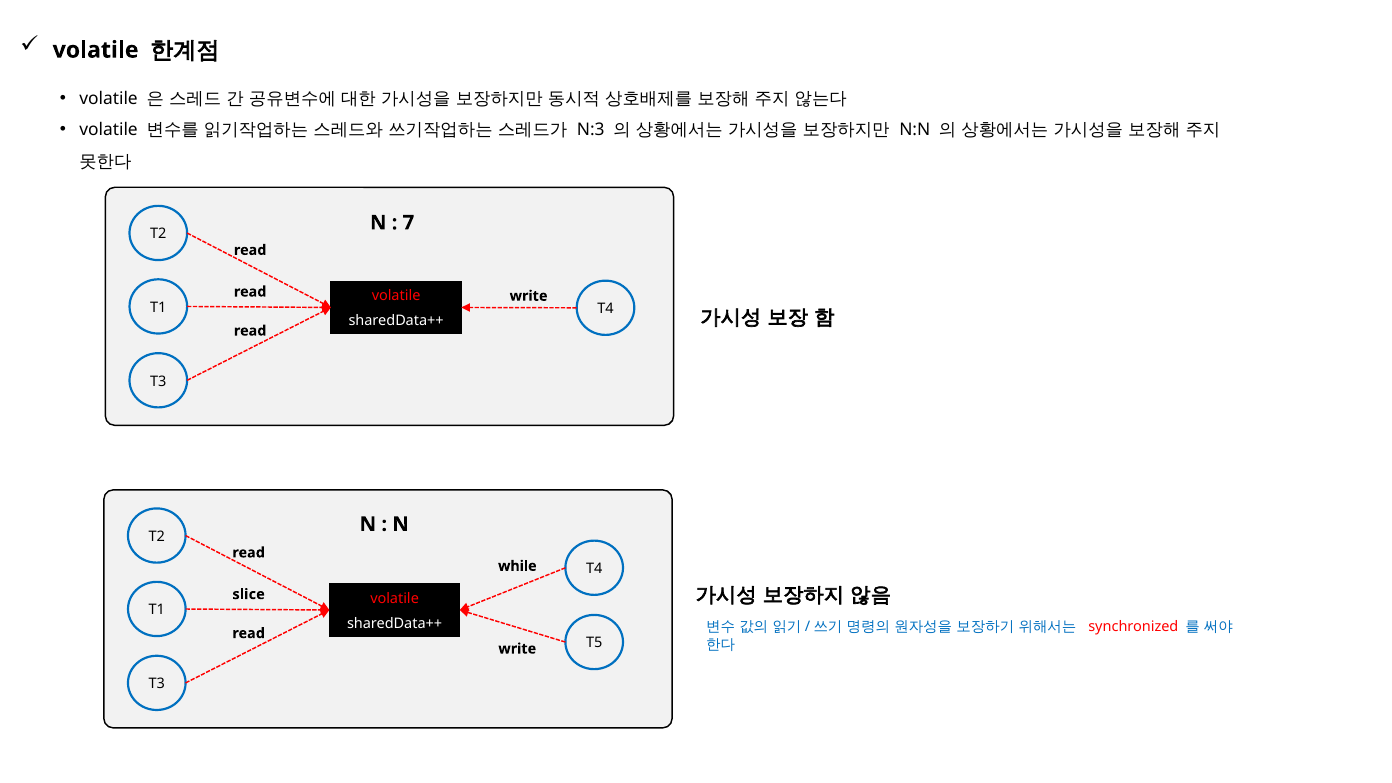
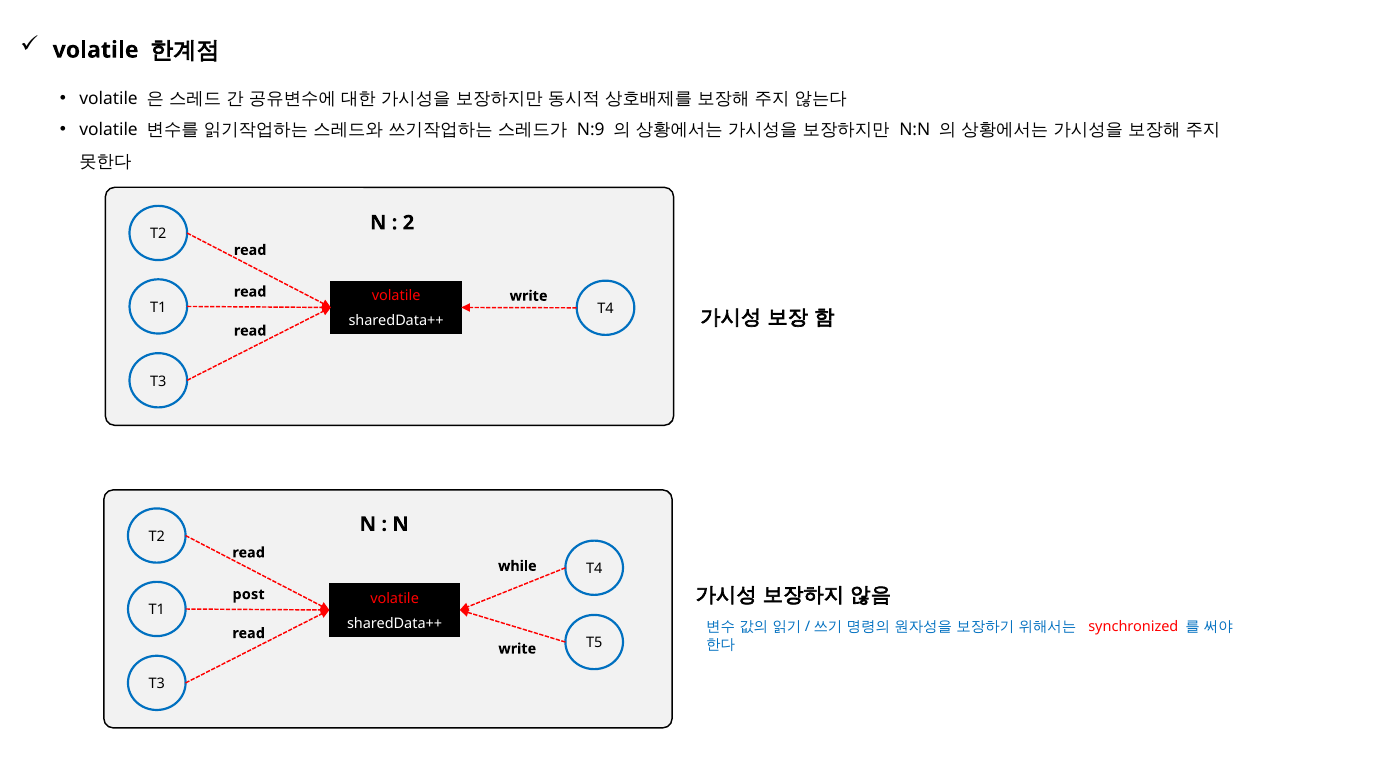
N:3: N:3 -> N:9
7: 7 -> 2
slice: slice -> post
